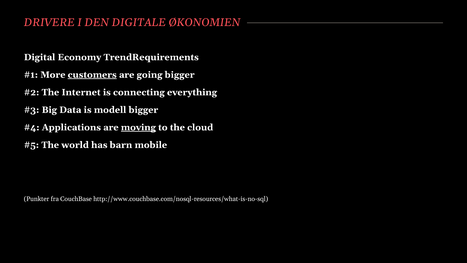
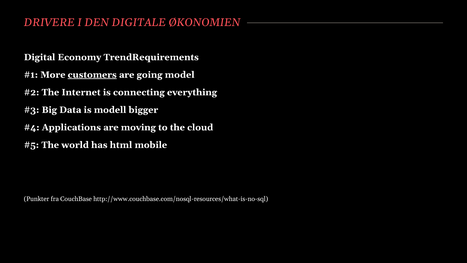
going bigger: bigger -> model
moving underline: present -> none
barn: barn -> html
